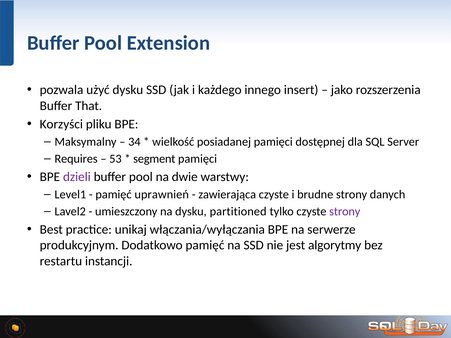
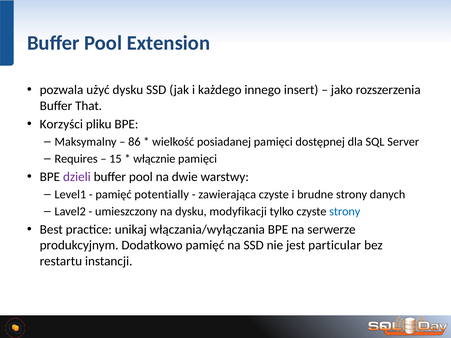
34: 34 -> 86
53: 53 -> 15
segment: segment -> włącznie
uprawnień: uprawnień -> potentially
partitioned: partitioned -> modyfikacji
strony at (345, 212) colour: purple -> blue
algorytmy: algorytmy -> particular
